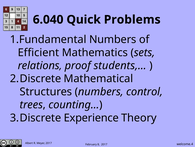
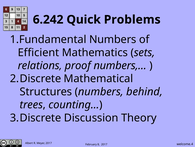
6.040: 6.040 -> 6.242
students,…: students,… -> numbers,…
control: control -> behind
Experience: Experience -> Discussion
